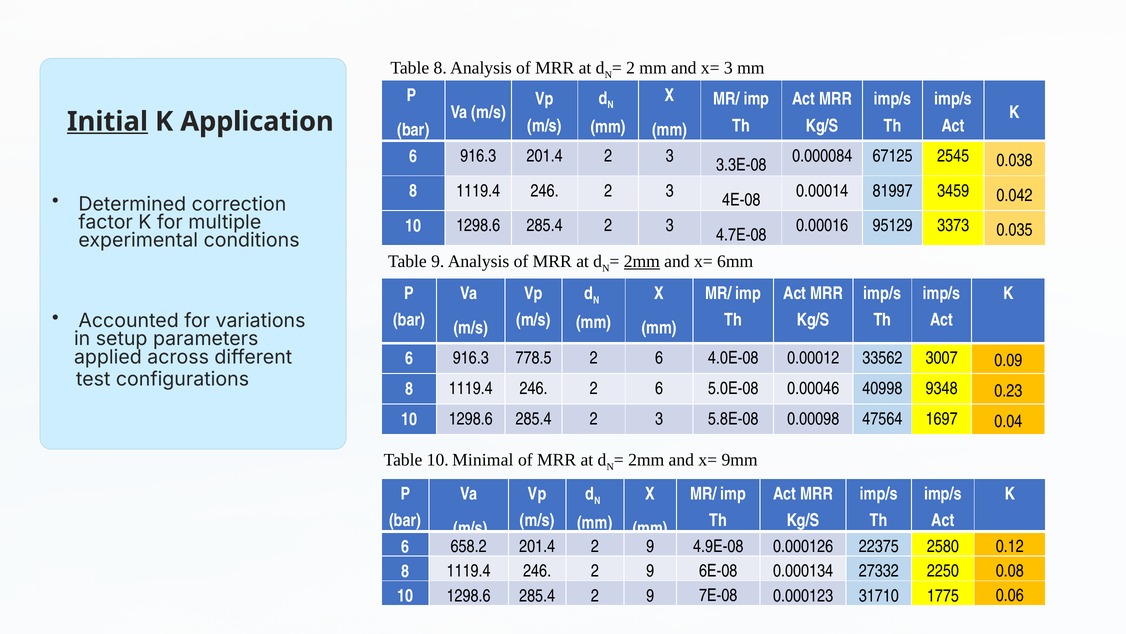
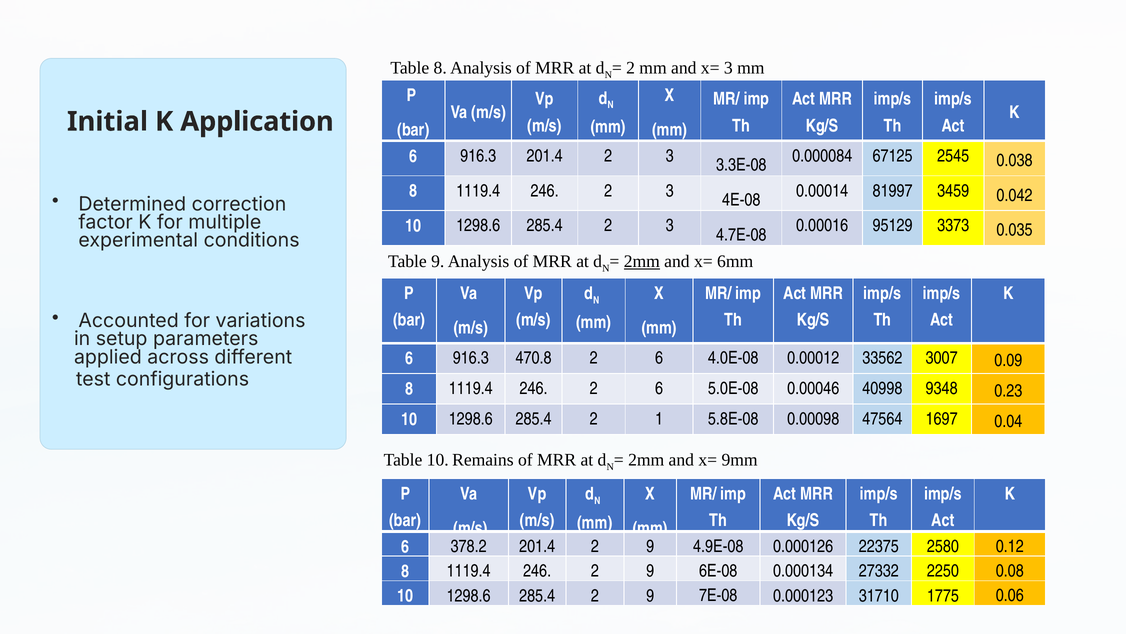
Initial underline: present -> none
778.5: 778.5 -> 470.8
3 at (659, 419): 3 -> 1
Minimal: Minimal -> Remains
658.2: 658.2 -> 378.2
